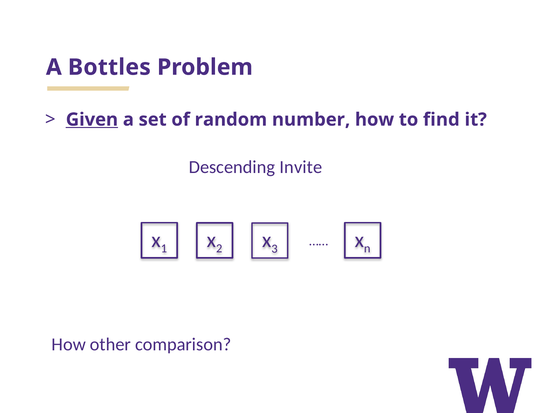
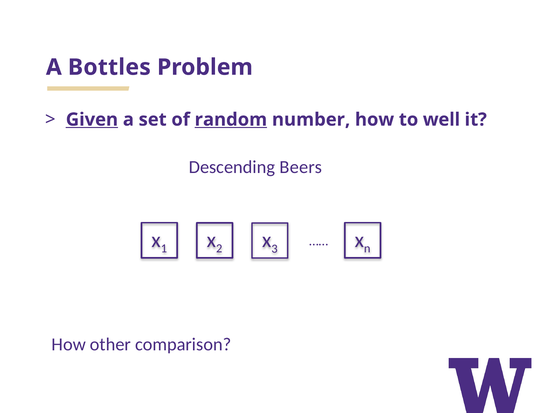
random underline: none -> present
find: find -> well
Invite: Invite -> Beers
